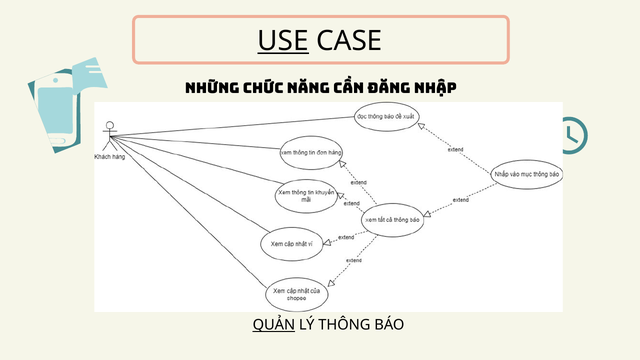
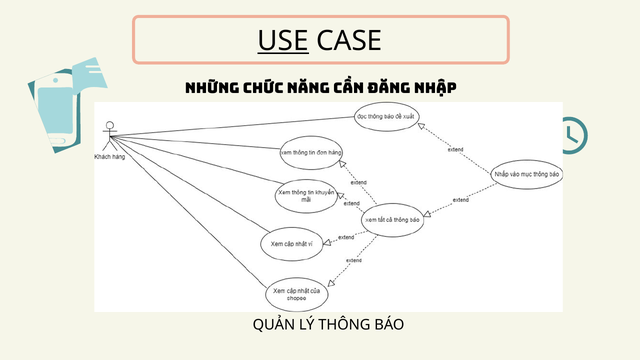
QUẢN underline: present -> none
